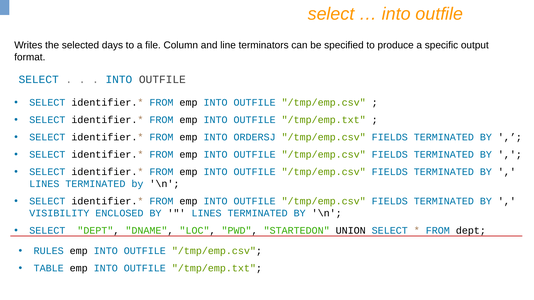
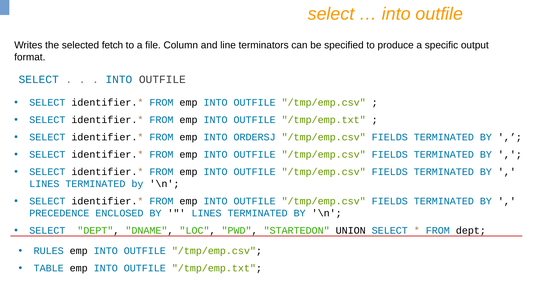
days: days -> fetch
VISIBILITY: VISIBILITY -> PRECEDENCE
